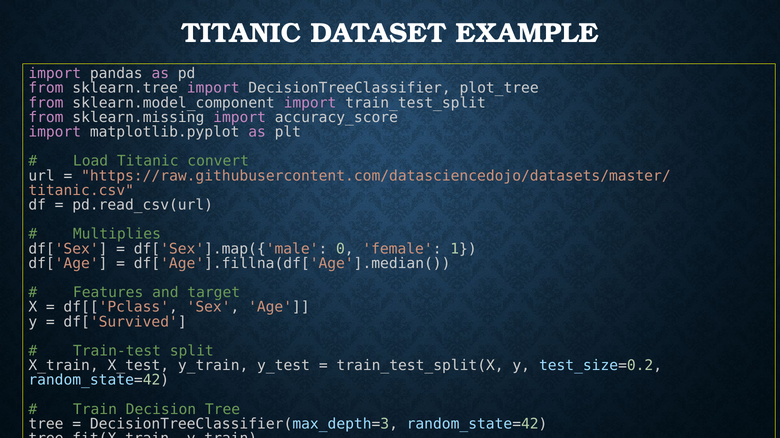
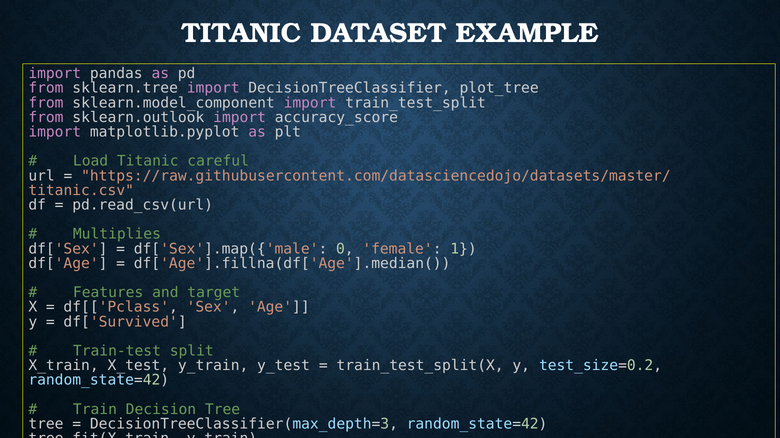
sklearn.missing: sklearn.missing -> sklearn.outlook
convert: convert -> careful
